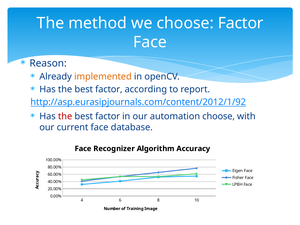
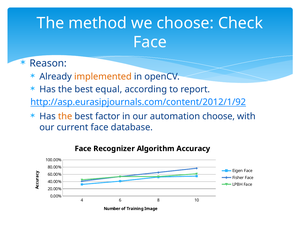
choose Factor: Factor -> Check
factor at (109, 89): factor -> equal
the at (65, 116) colour: red -> orange
